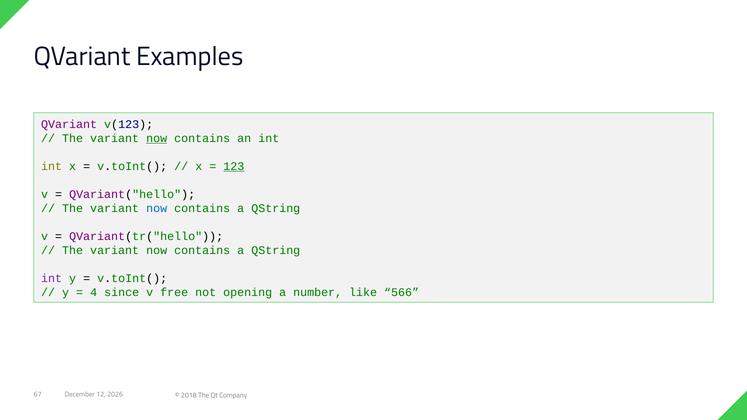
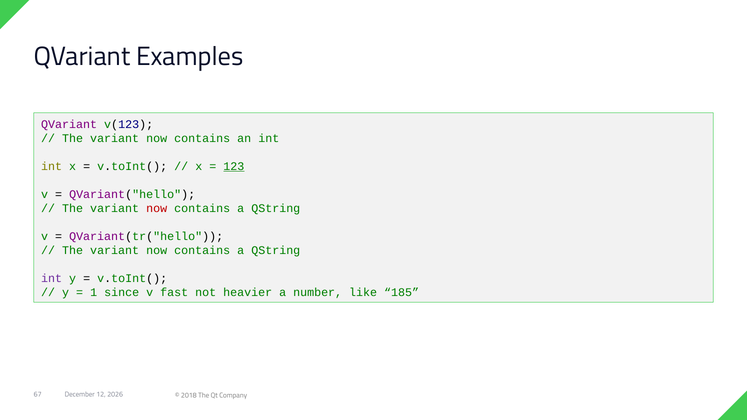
now at (157, 138) underline: present -> none
now at (157, 208) colour: blue -> red
4: 4 -> 1
free: free -> fast
opening: opening -> heavier
566: 566 -> 185
